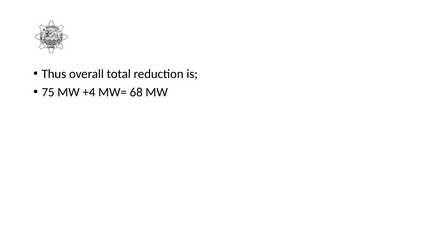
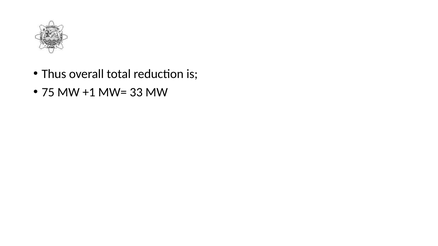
+4: +4 -> +1
68: 68 -> 33
